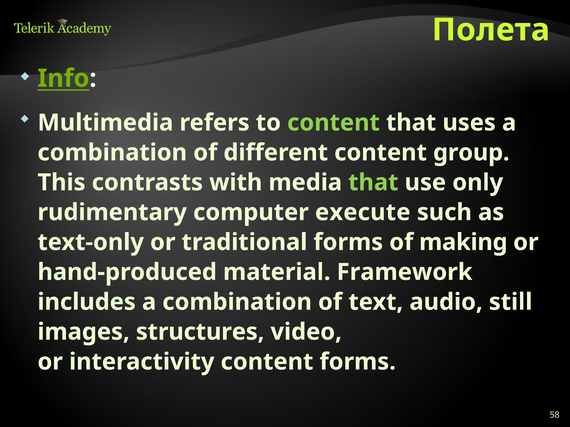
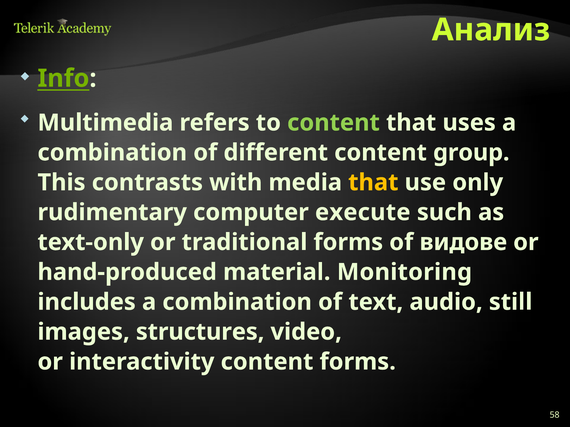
Полета: Полета -> Анализ
that at (373, 183) colour: light green -> yellow
making: making -> видове
Framework: Framework -> Monitoring
